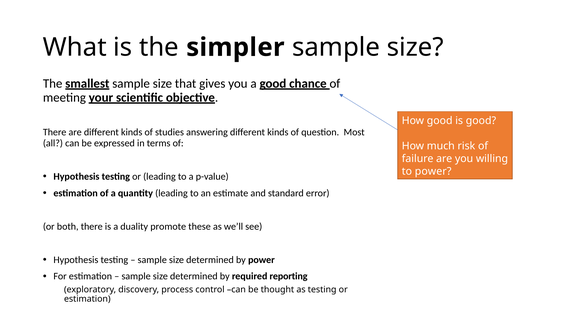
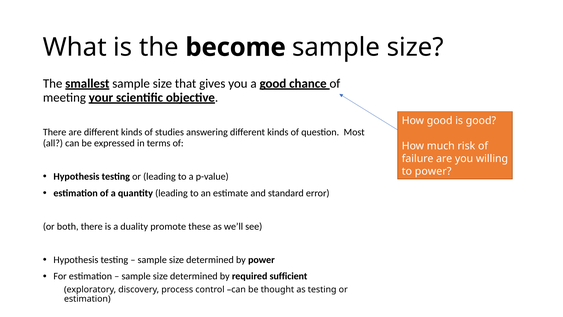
simpler: simpler -> become
reporting: reporting -> sufficient
